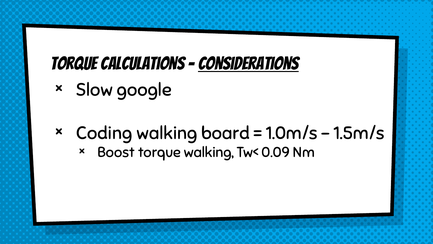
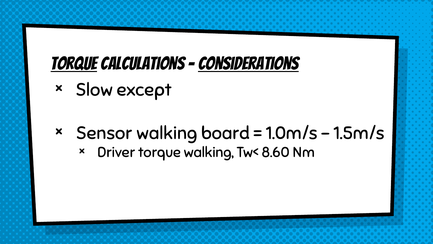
Torque at (74, 64) underline: none -> present
google: google -> except
Coding: Coding -> Sensor
Boost: Boost -> Driver
0.09: 0.09 -> 8.60
